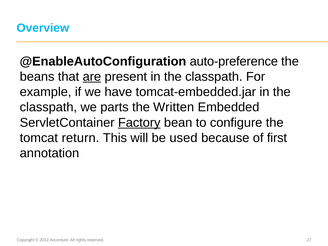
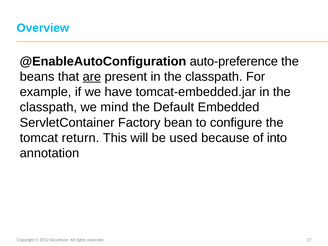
parts: parts -> mind
Written: Written -> Default
Factory underline: present -> none
first: first -> into
